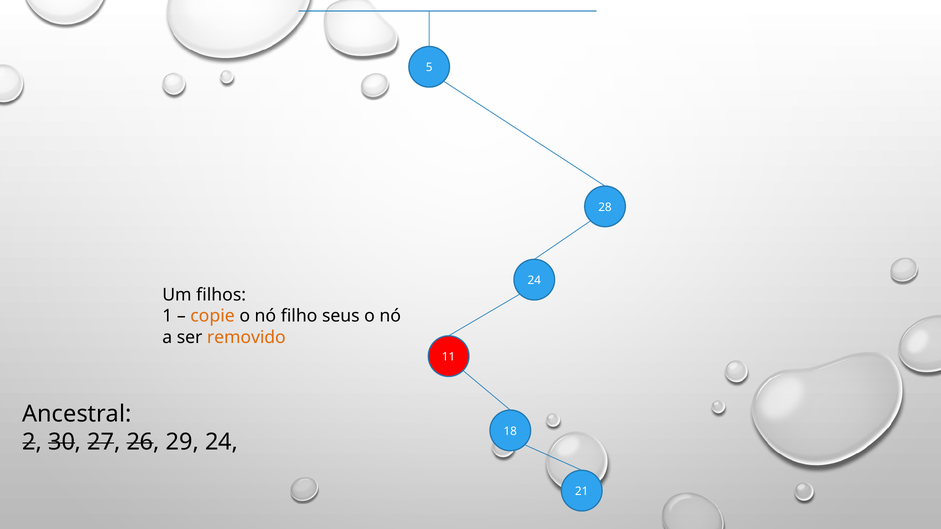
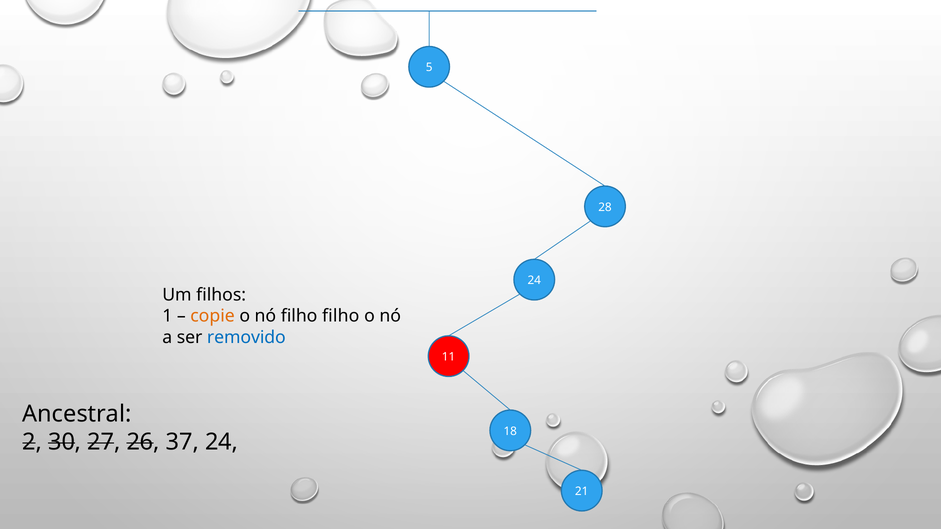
filho seus: seus -> filho
removido colour: orange -> blue
29: 29 -> 37
